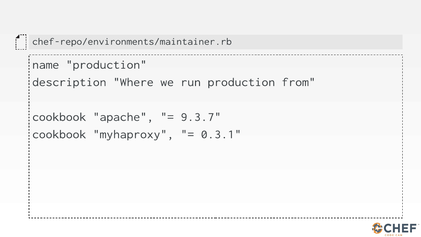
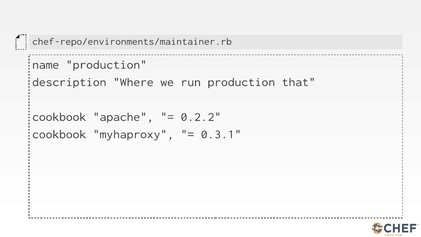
from: from -> that
9.3.7: 9.3.7 -> 0.2.2
